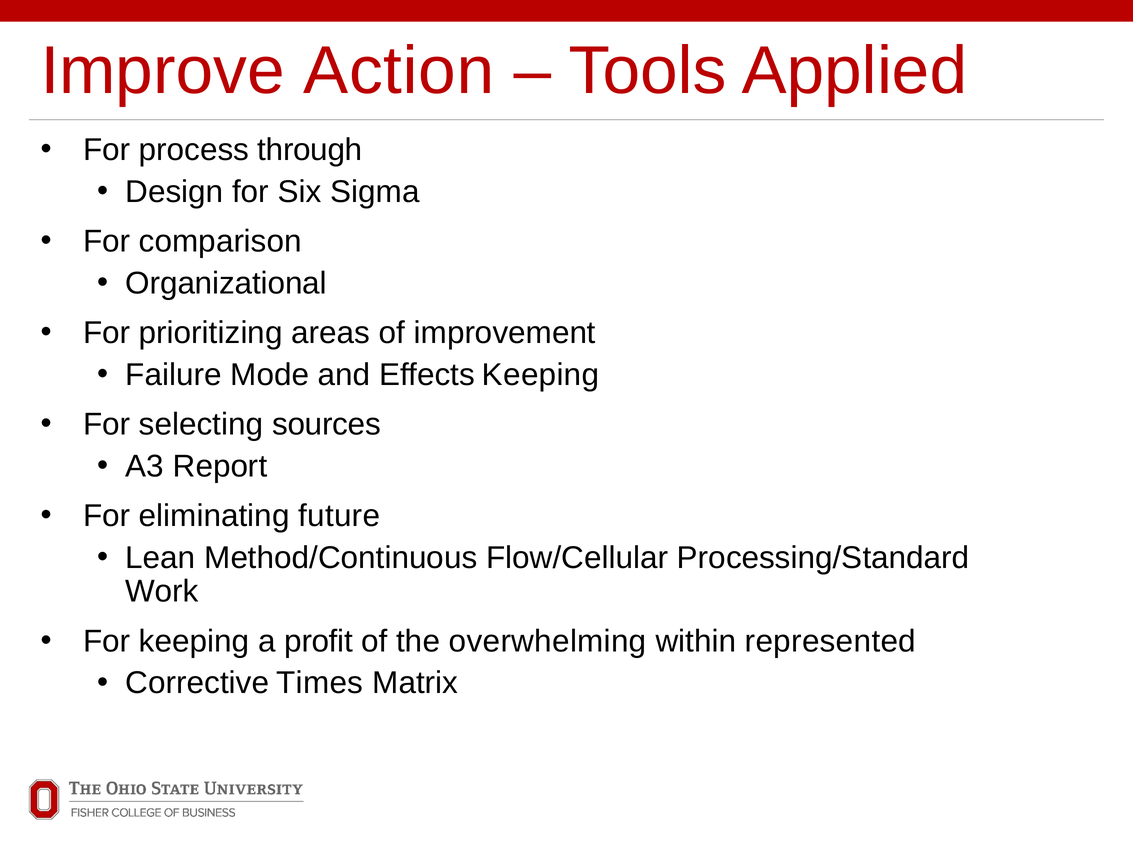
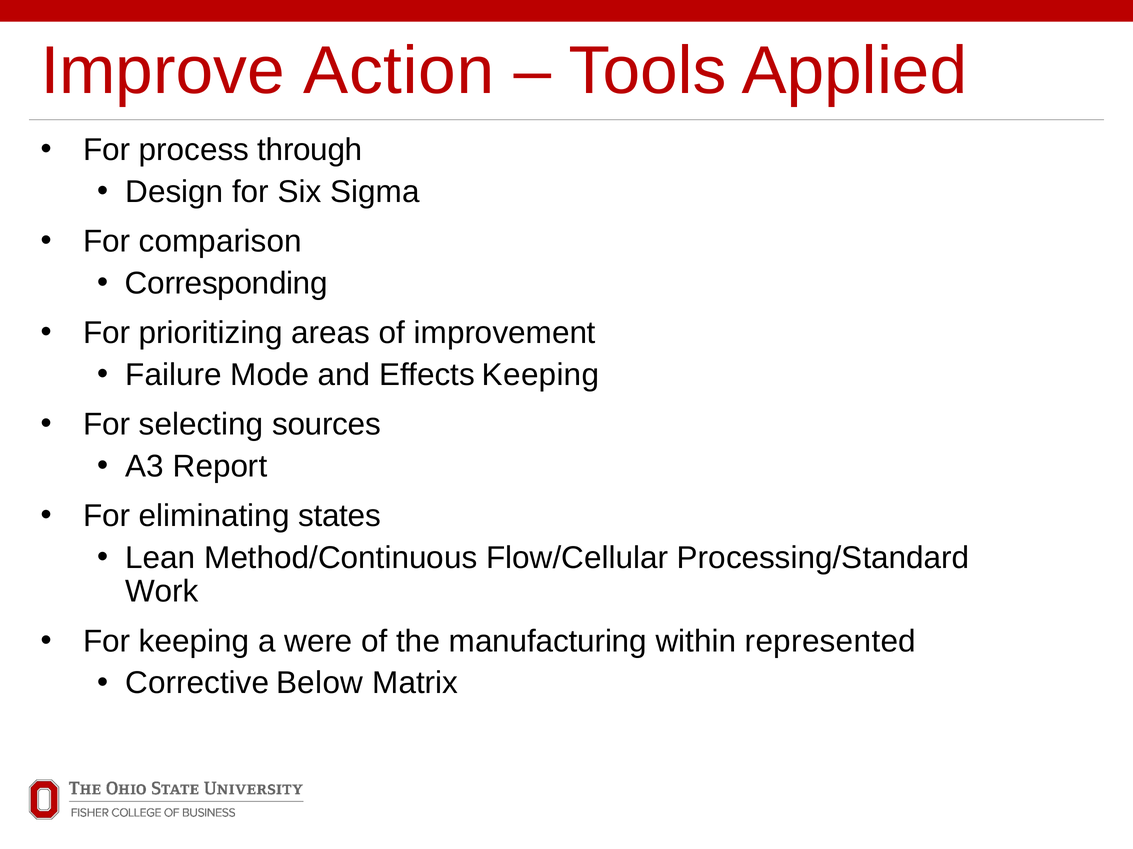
Organizational: Organizational -> Corresponding
future: future -> states
profit: profit -> were
overwhelming: overwhelming -> manufacturing
Times: Times -> Below
